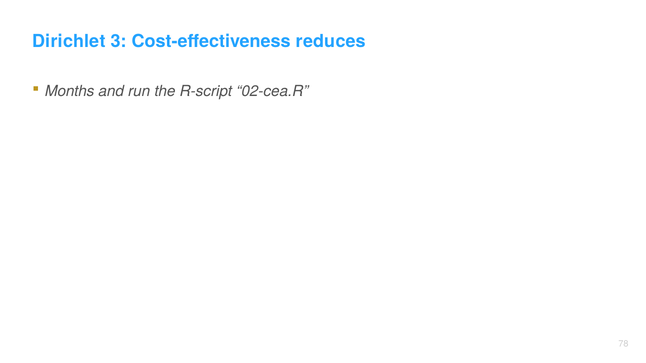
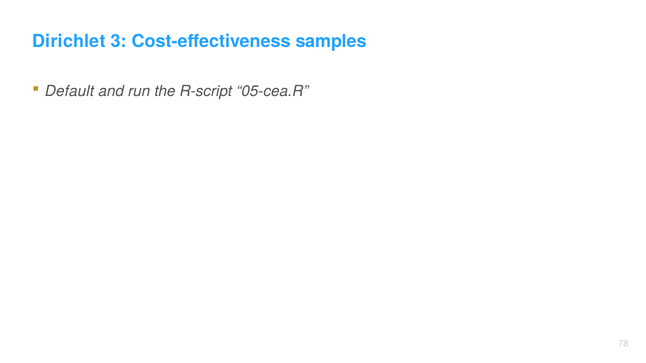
reduces: reduces -> samples
Months: Months -> Default
02-cea.R: 02-cea.R -> 05-cea.R
